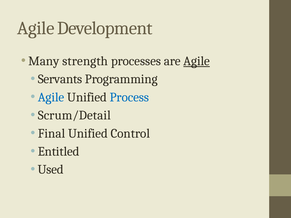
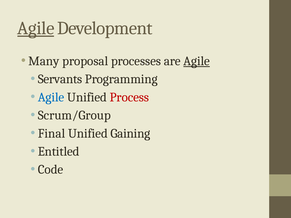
Agile at (36, 28) underline: none -> present
strength: strength -> proposal
Process colour: blue -> red
Scrum/Detail: Scrum/Detail -> Scrum/Group
Control: Control -> Gaining
Used: Used -> Code
